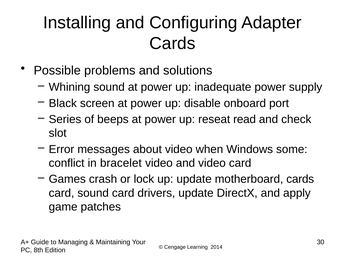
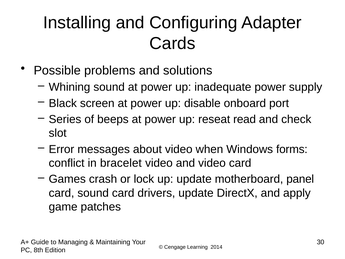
some: some -> forms
motherboard cards: cards -> panel
